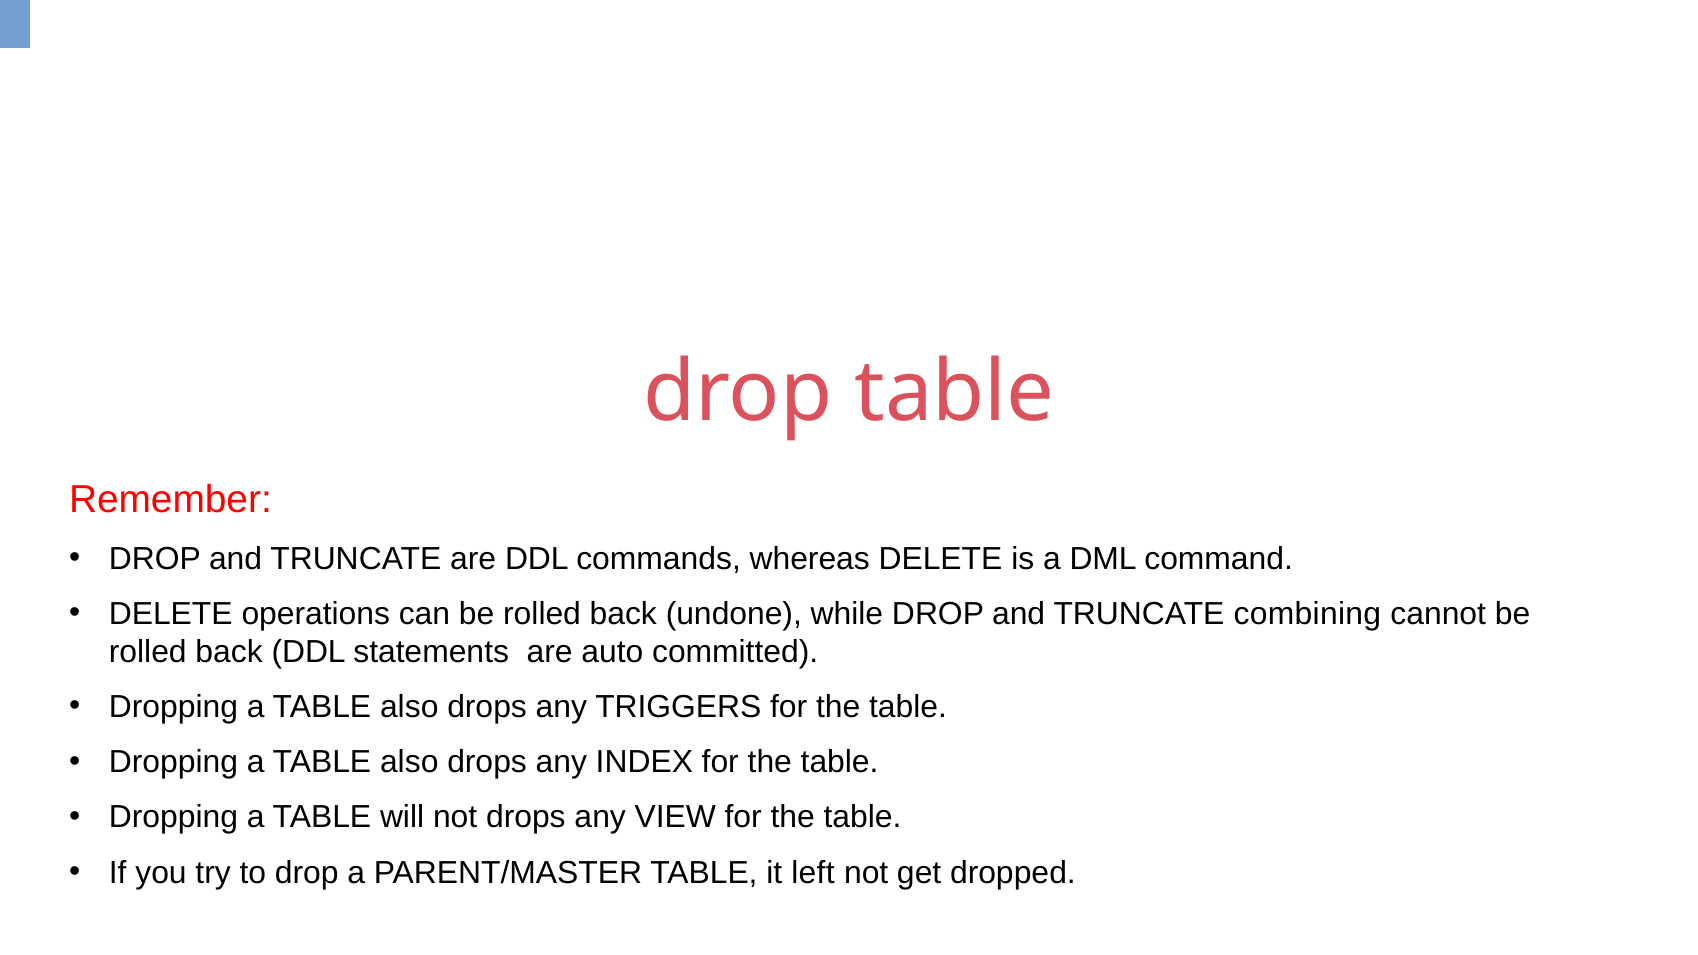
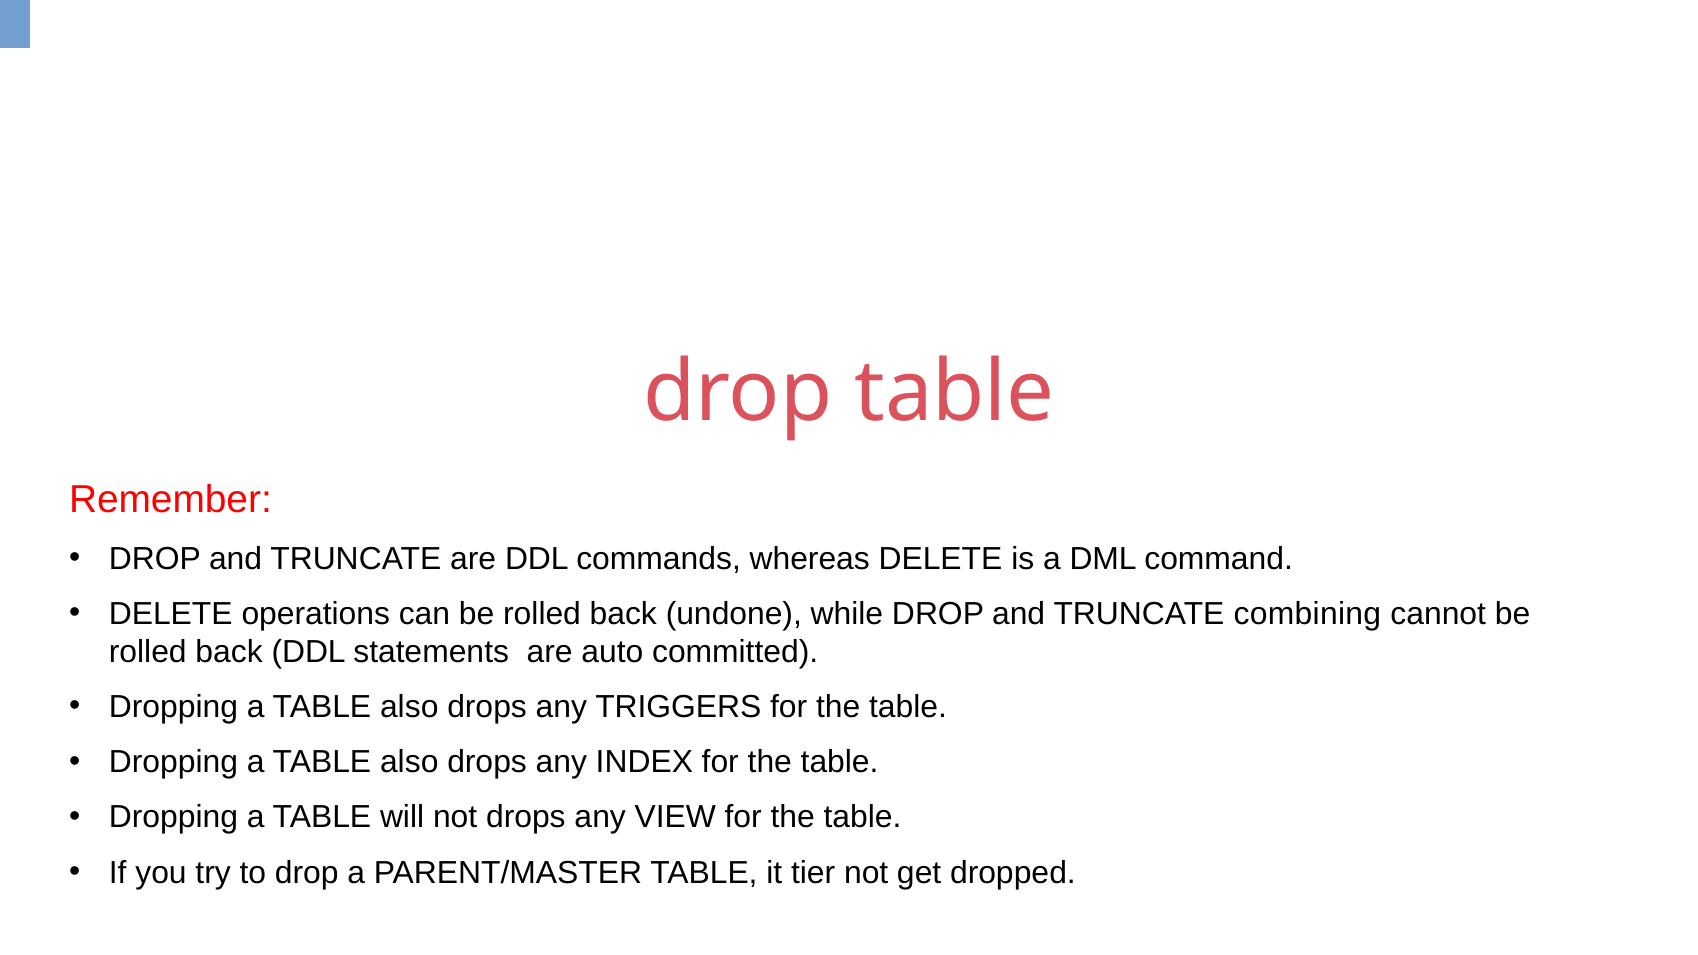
left: left -> tier
